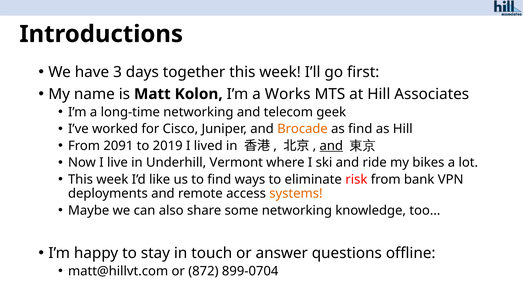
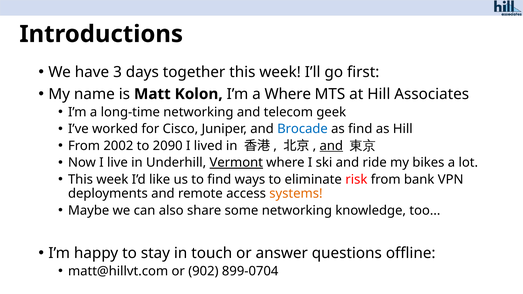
a Works: Works -> Where
Brocade colour: orange -> blue
2091: 2091 -> 2002
2019: 2019 -> 2090
Vermont underline: none -> present
872: 872 -> 902
